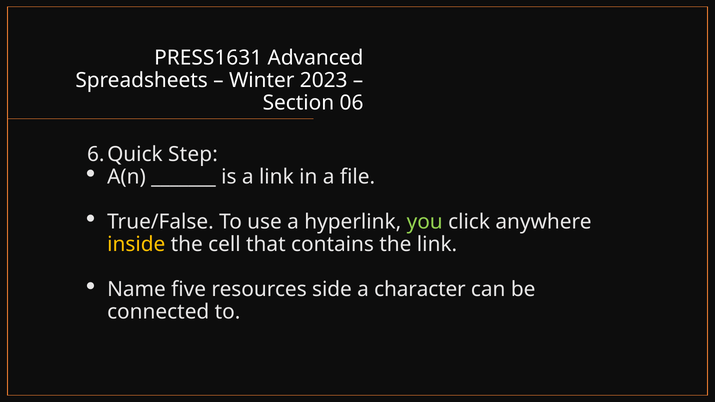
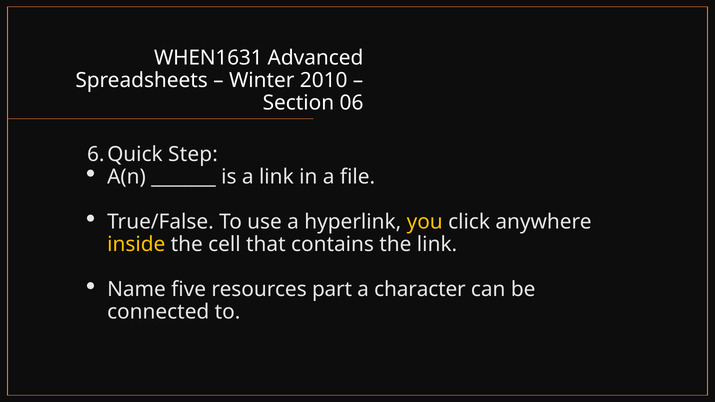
PRESS1631: PRESS1631 -> WHEN1631
2023: 2023 -> 2010
you colour: light green -> yellow
side: side -> part
